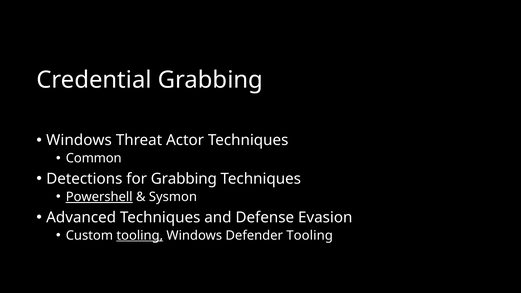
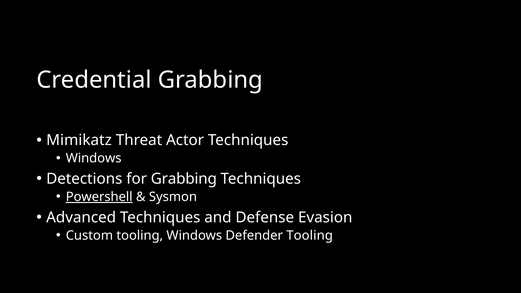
Windows at (79, 140): Windows -> Mimikatz
Common at (94, 158): Common -> Windows
tooling at (140, 236) underline: present -> none
